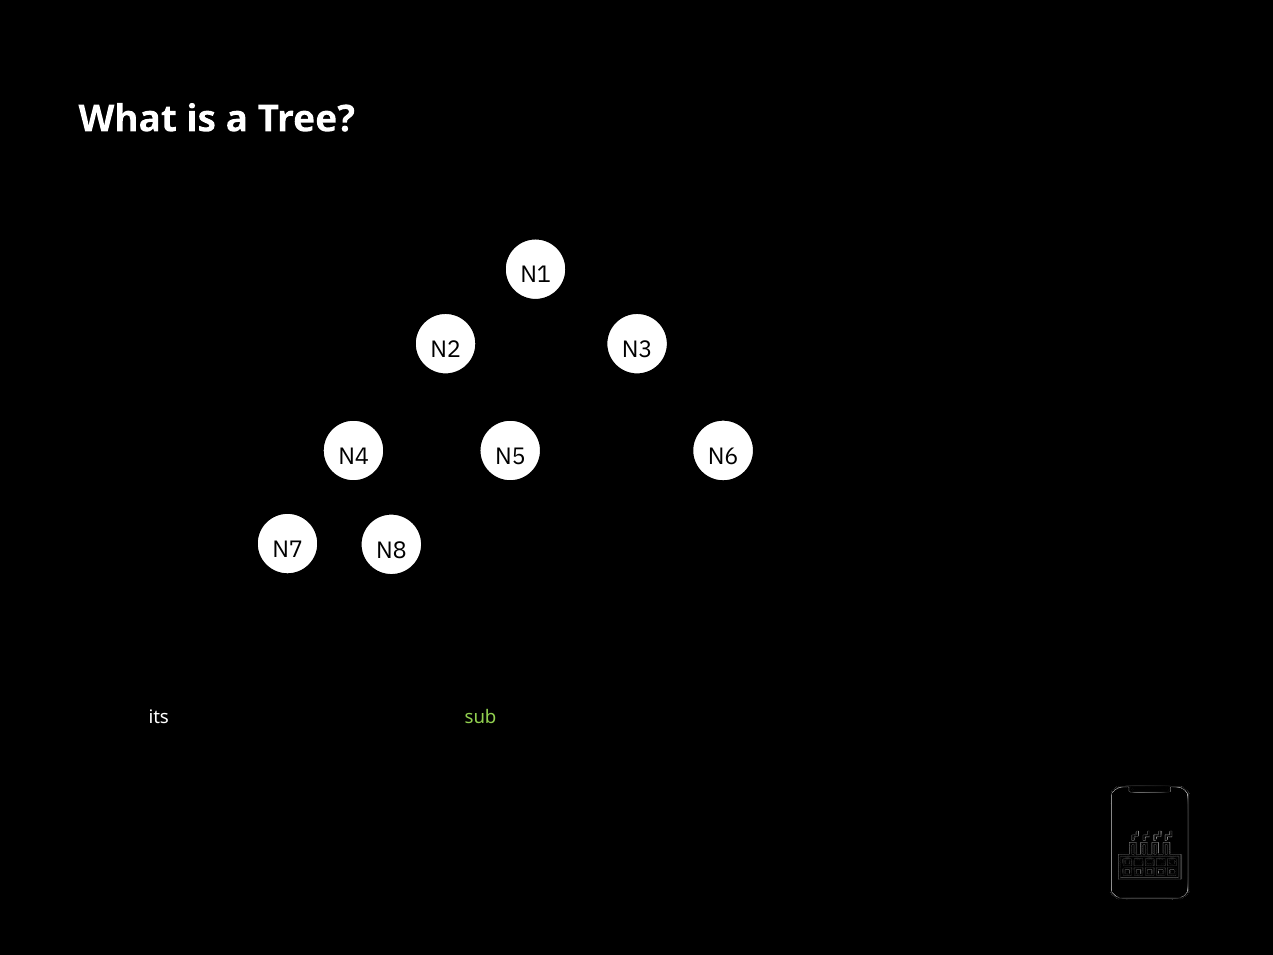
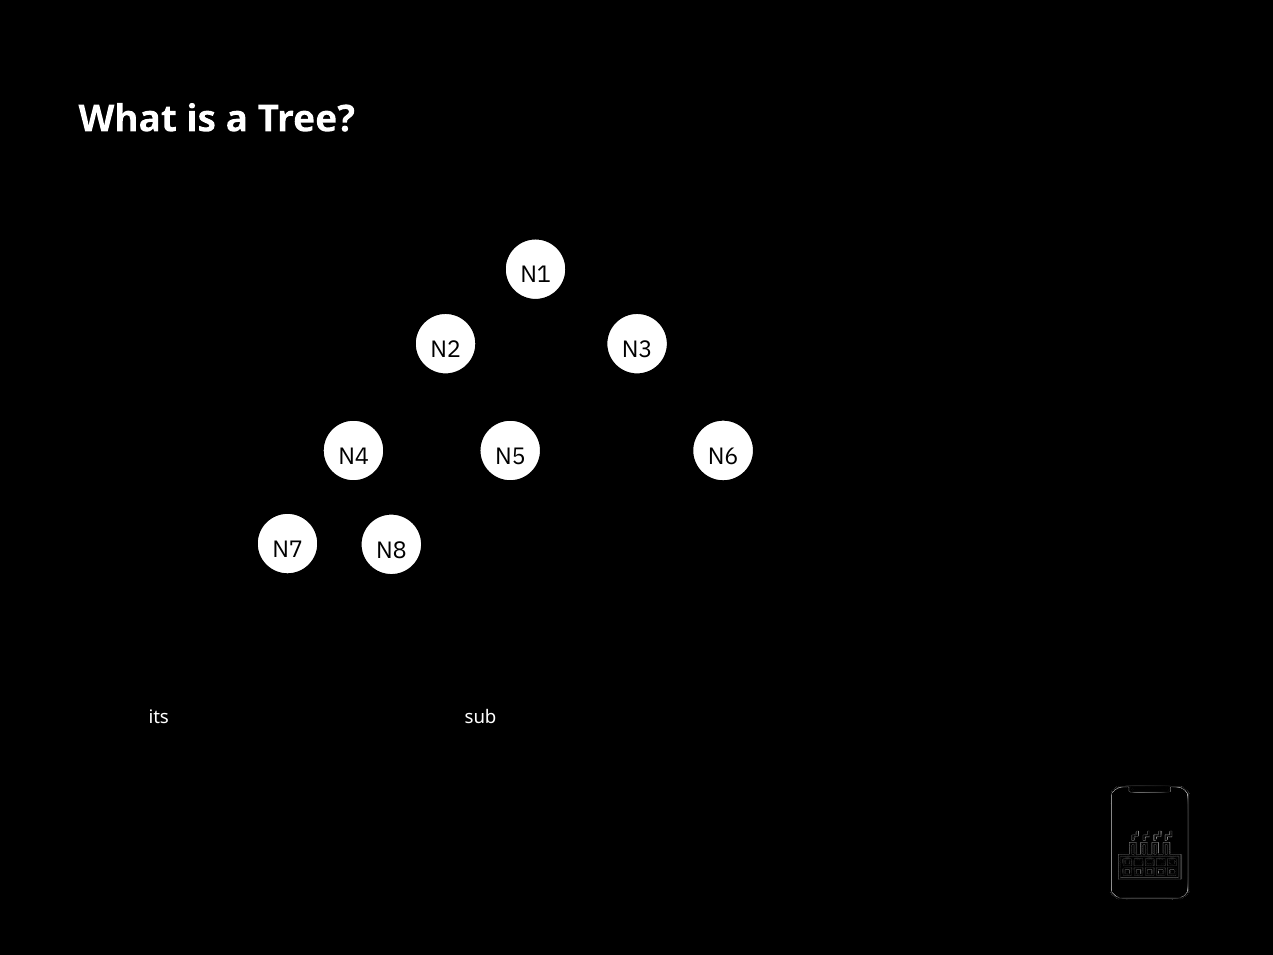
sub at (481, 718) colour: light green -> white
